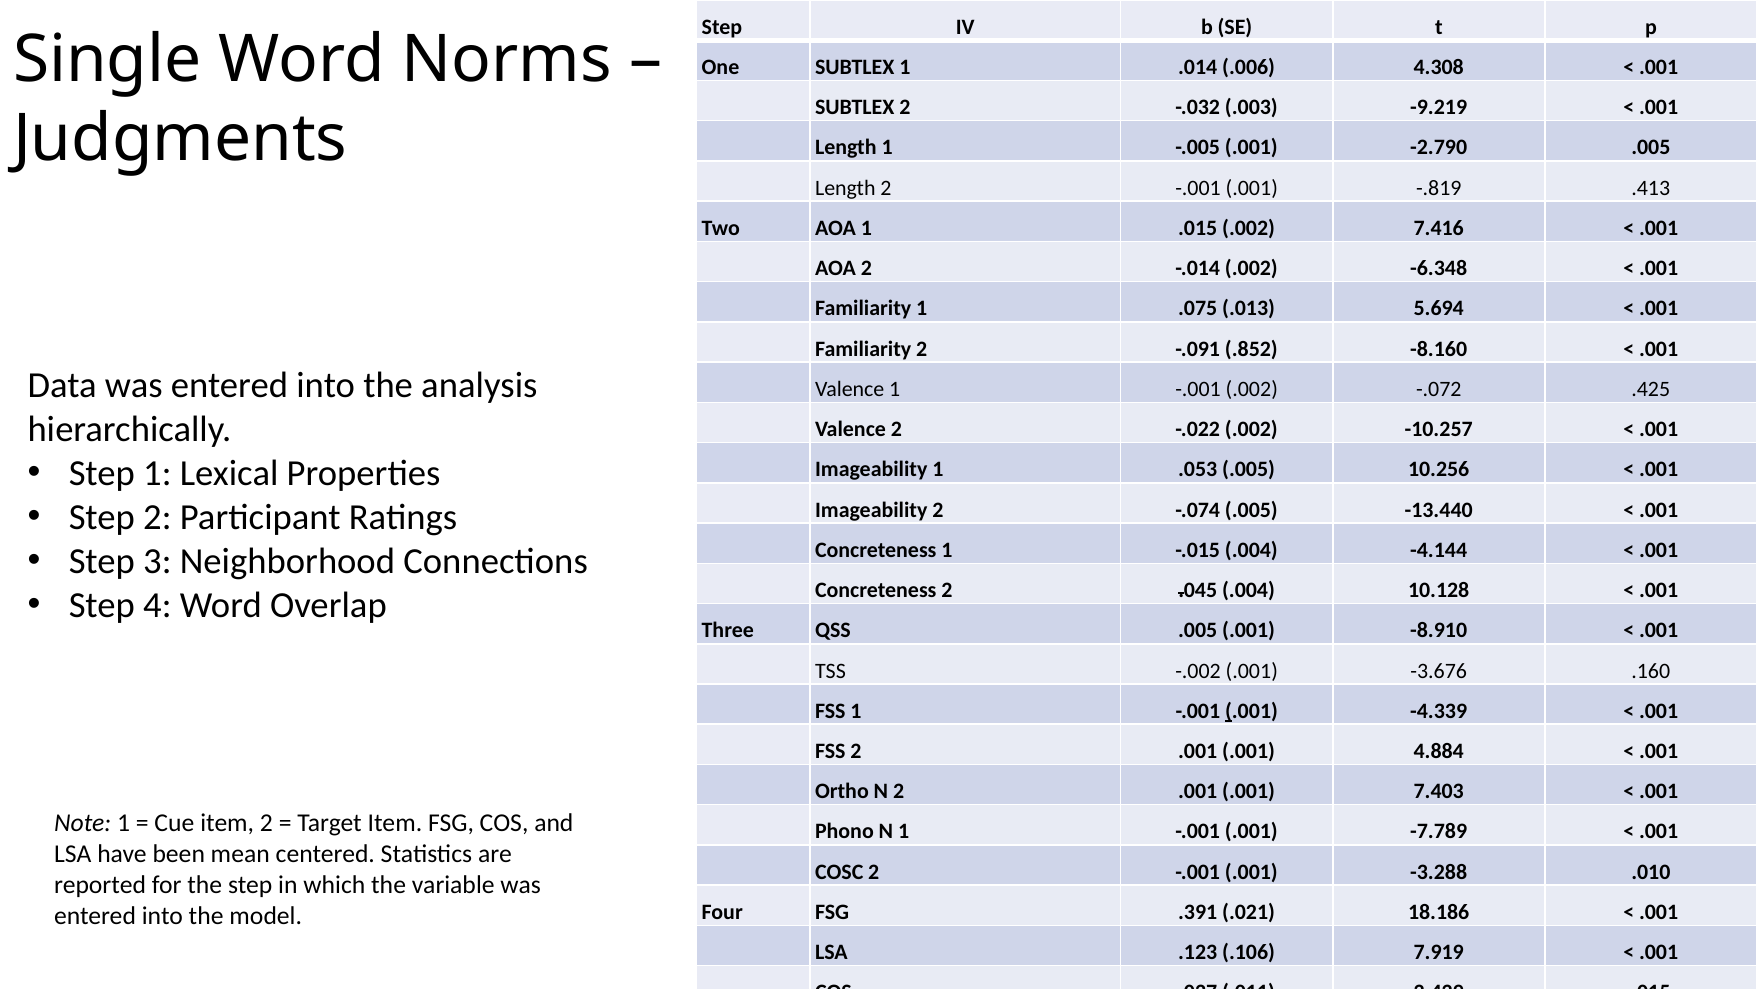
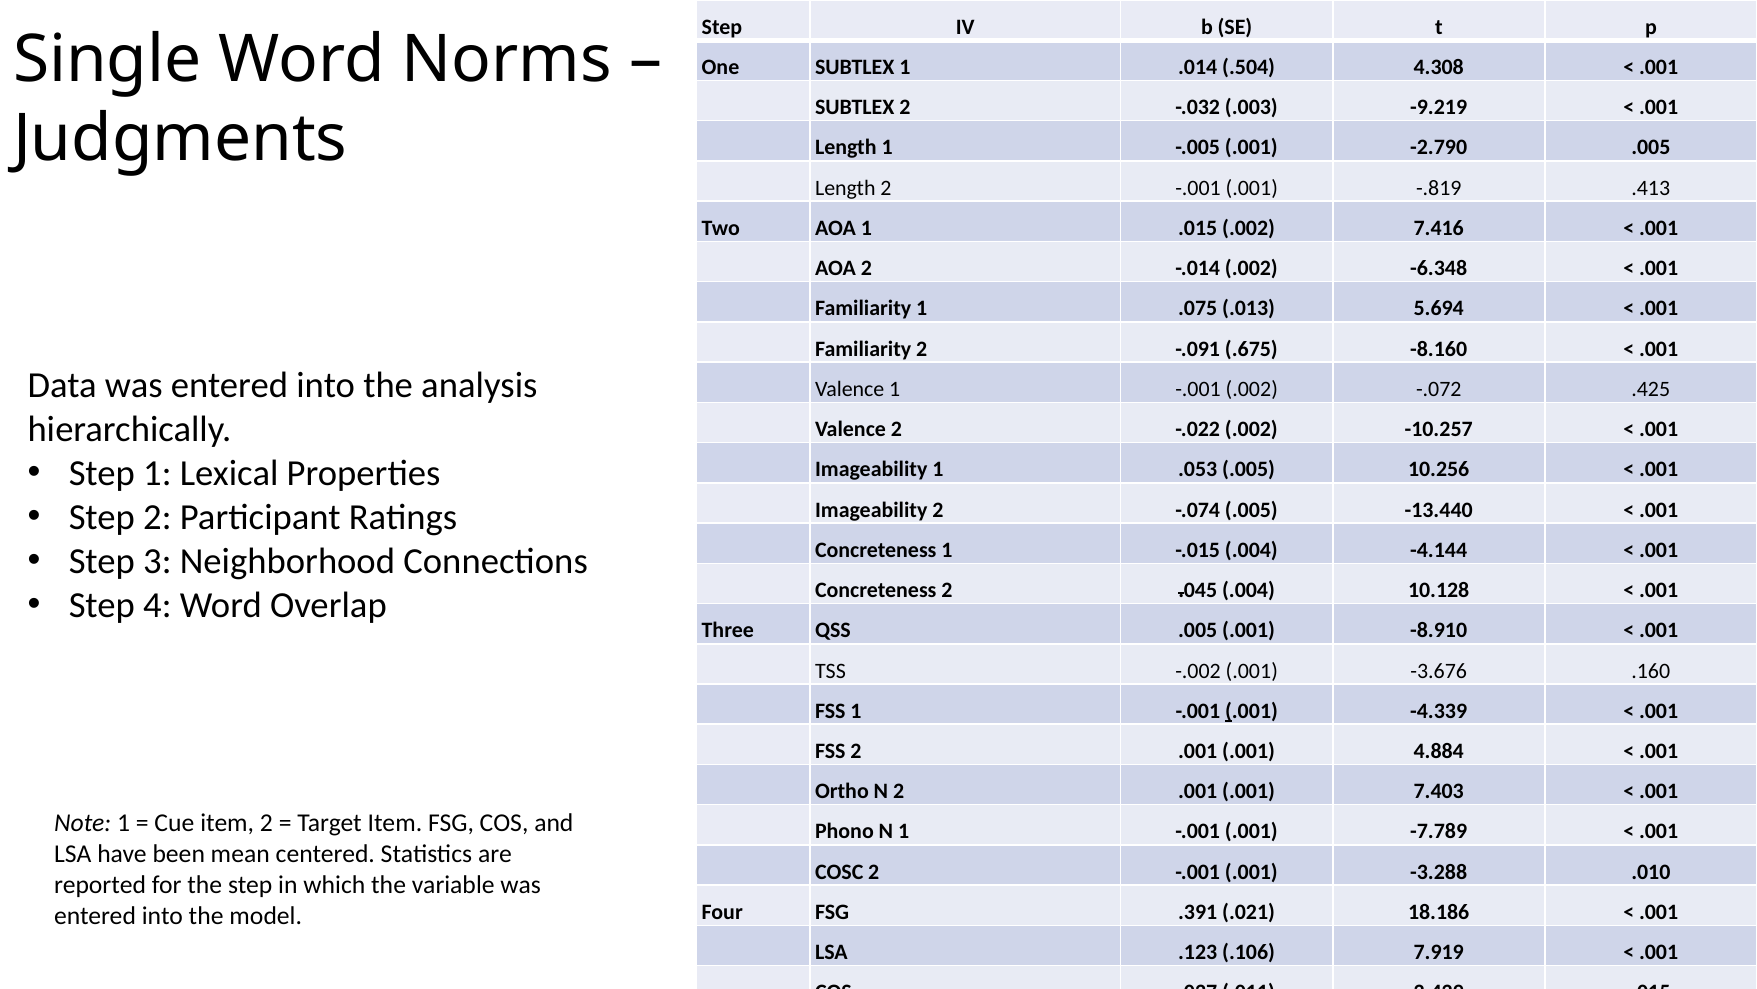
.006: .006 -> .504
.852: .852 -> .675
